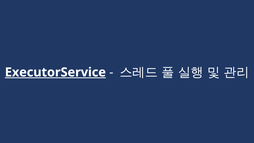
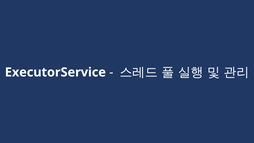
ExecutorService underline: present -> none
